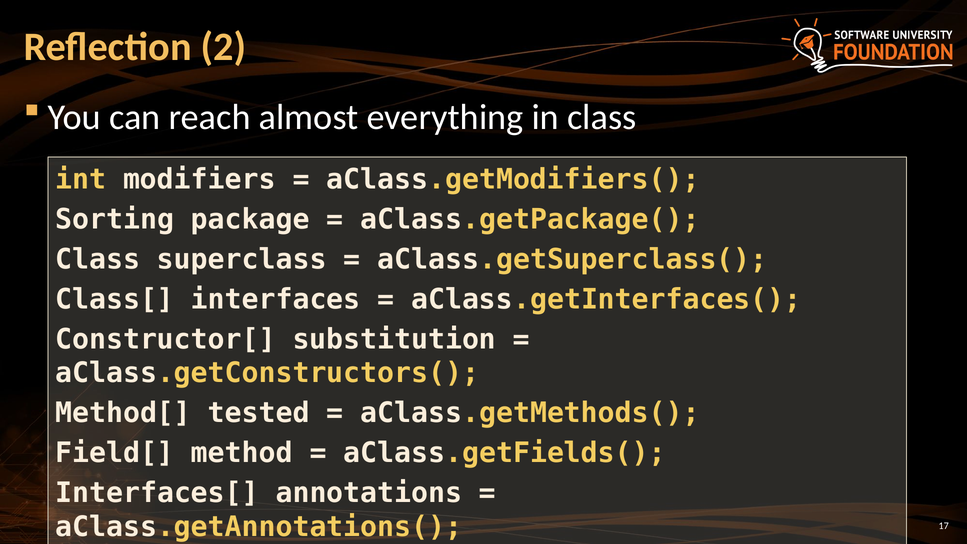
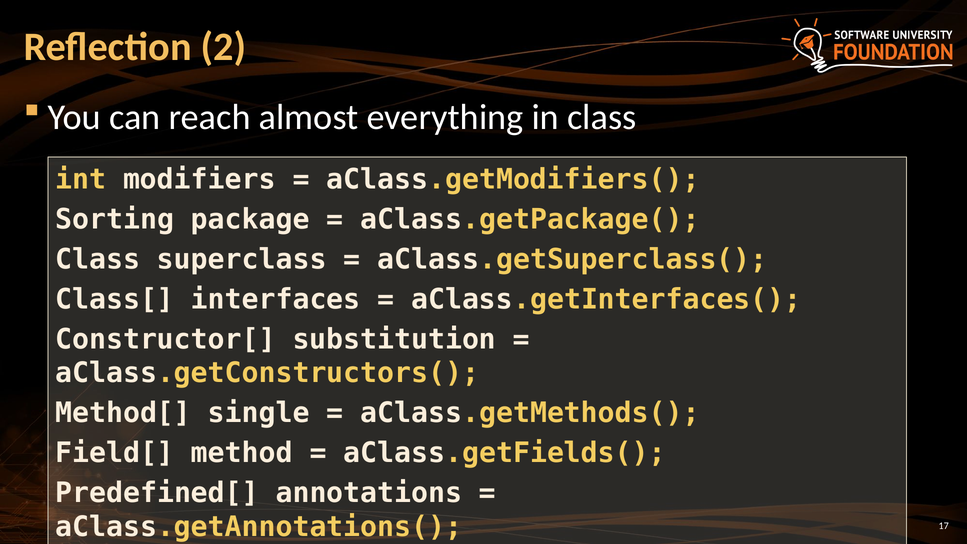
tested: tested -> single
Interfaces[: Interfaces[ -> Predefined[
